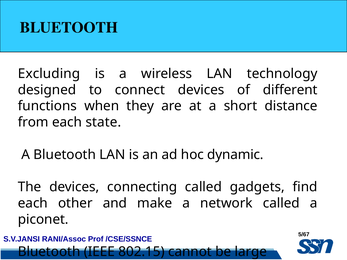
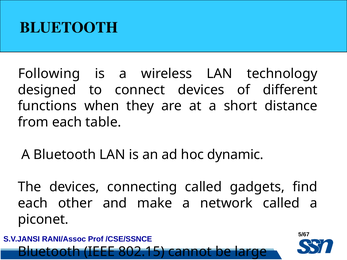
Excluding: Excluding -> Following
state: state -> table
